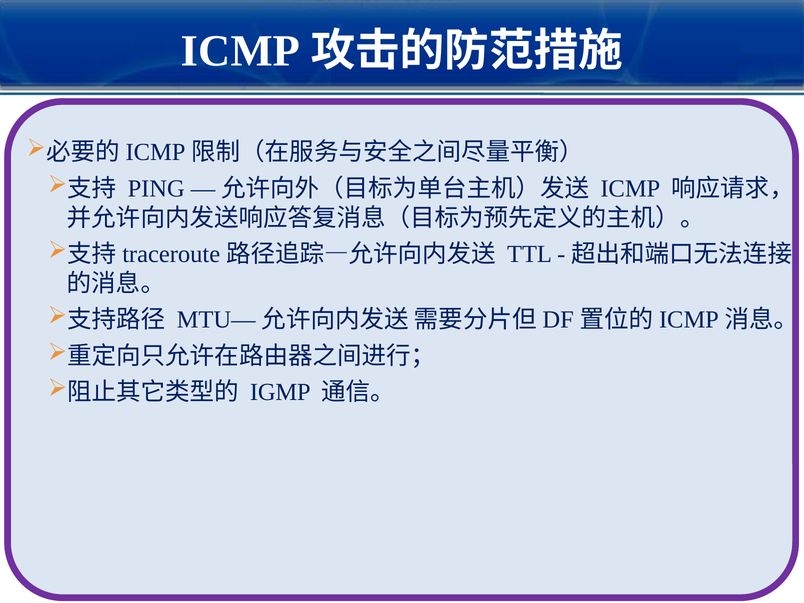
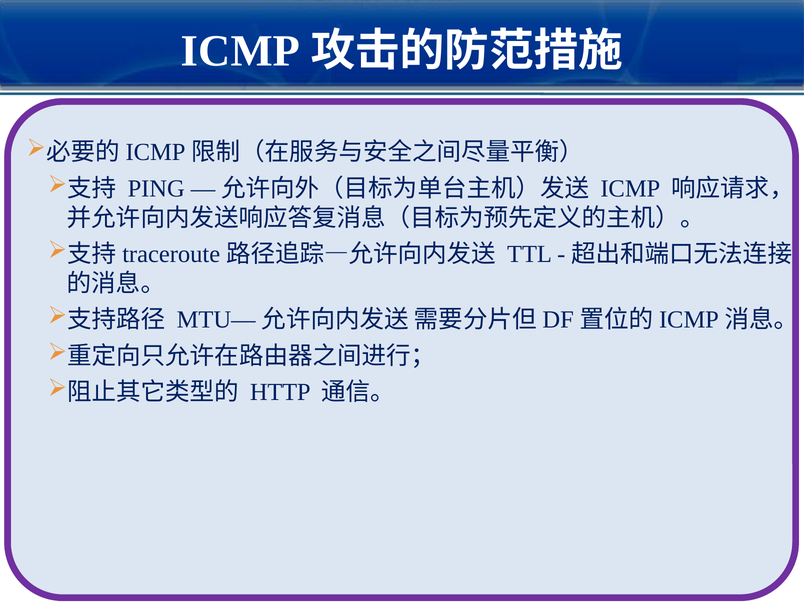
IGMP: IGMP -> HTTP
